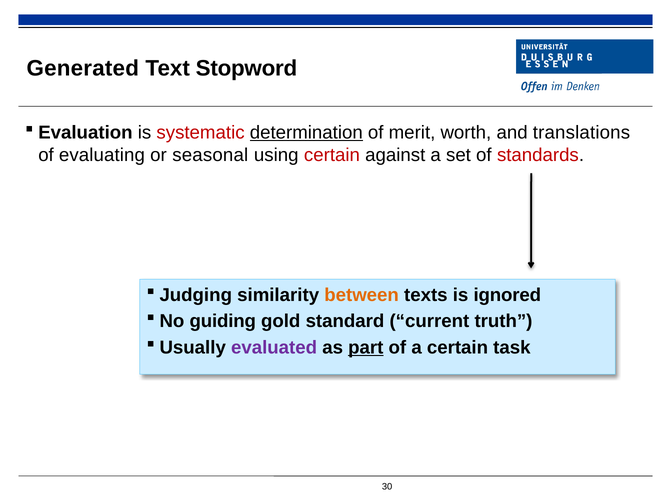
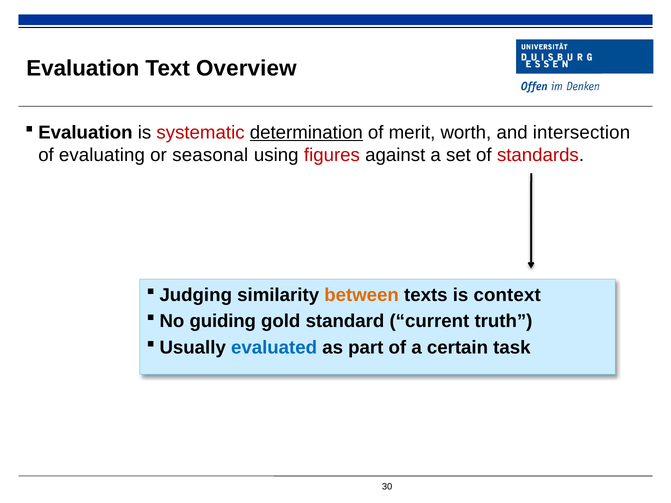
Generated: Generated -> Evaluation
Stopword: Stopword -> Overview
translations: translations -> intersection
using certain: certain -> figures
ignored: ignored -> context
evaluated colour: purple -> blue
part underline: present -> none
